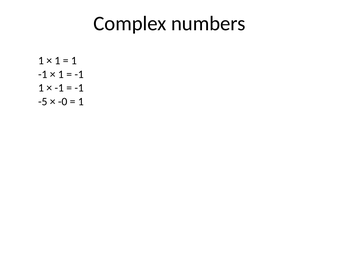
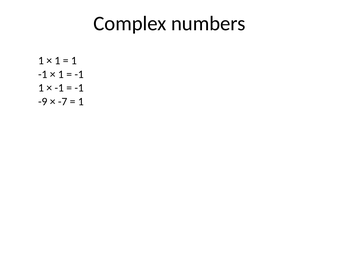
-5: -5 -> -9
-0: -0 -> -7
